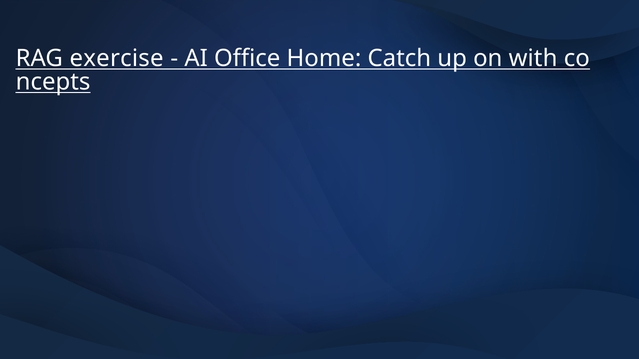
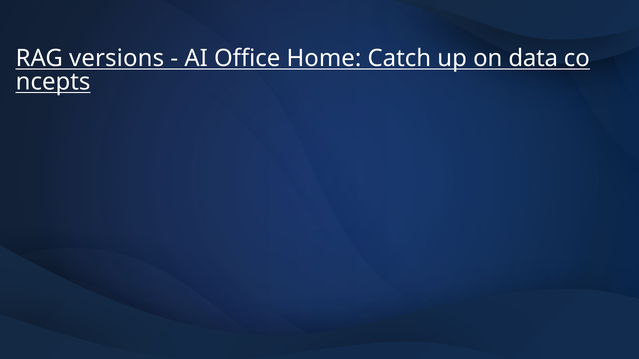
exercise: exercise -> versions
with: with -> data
